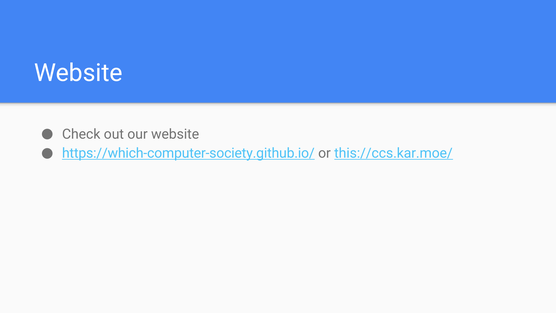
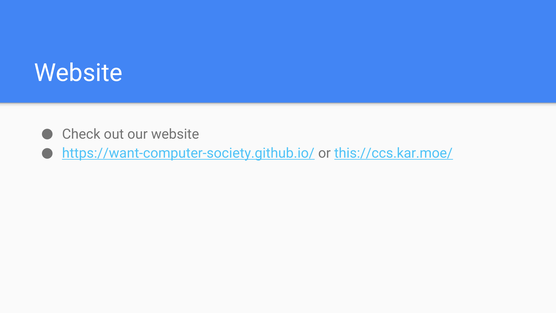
https://which-computer-society.github.io/: https://which-computer-society.github.io/ -> https://want-computer-society.github.io/
